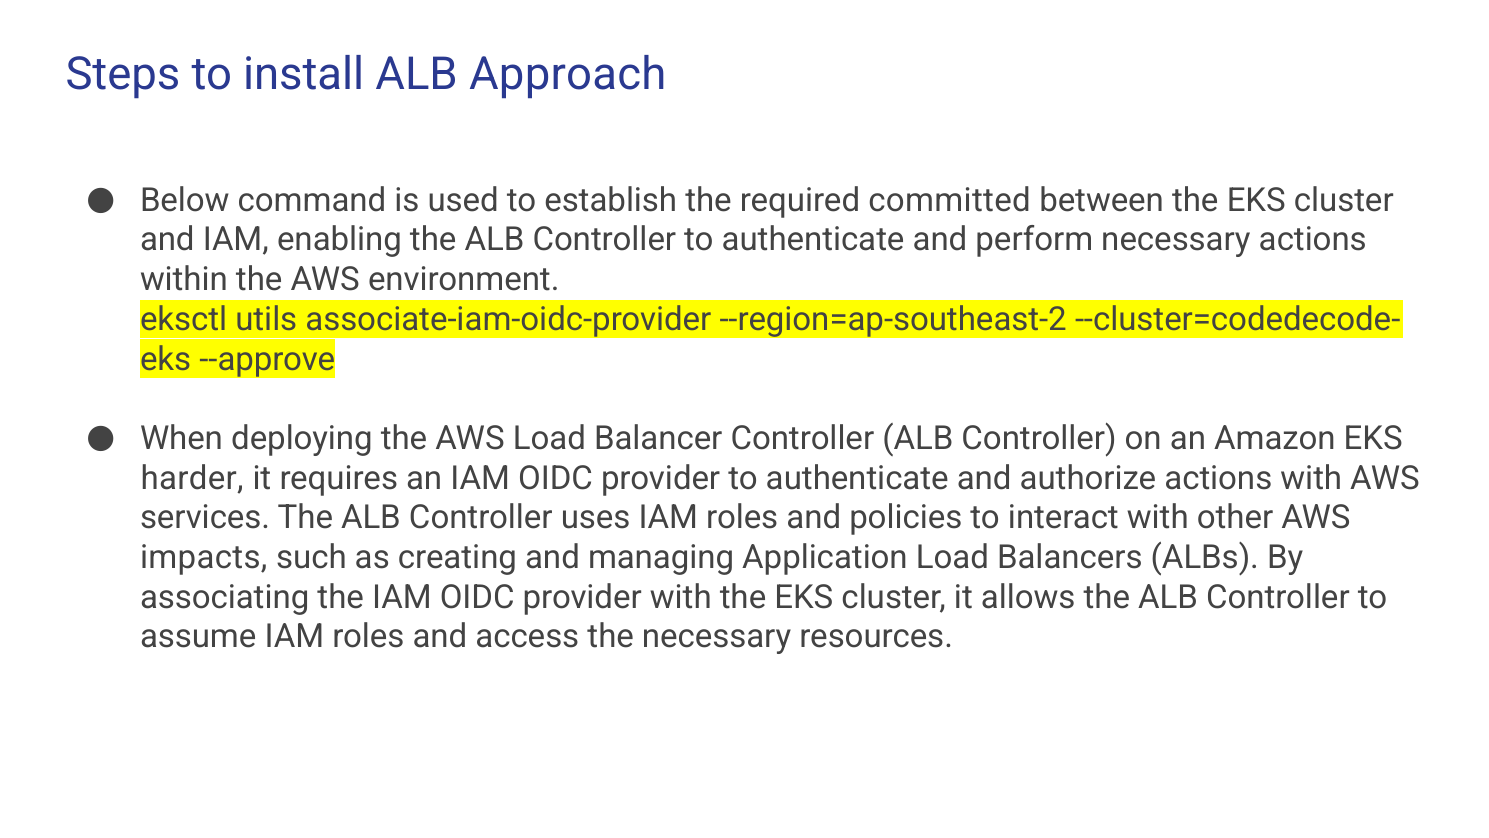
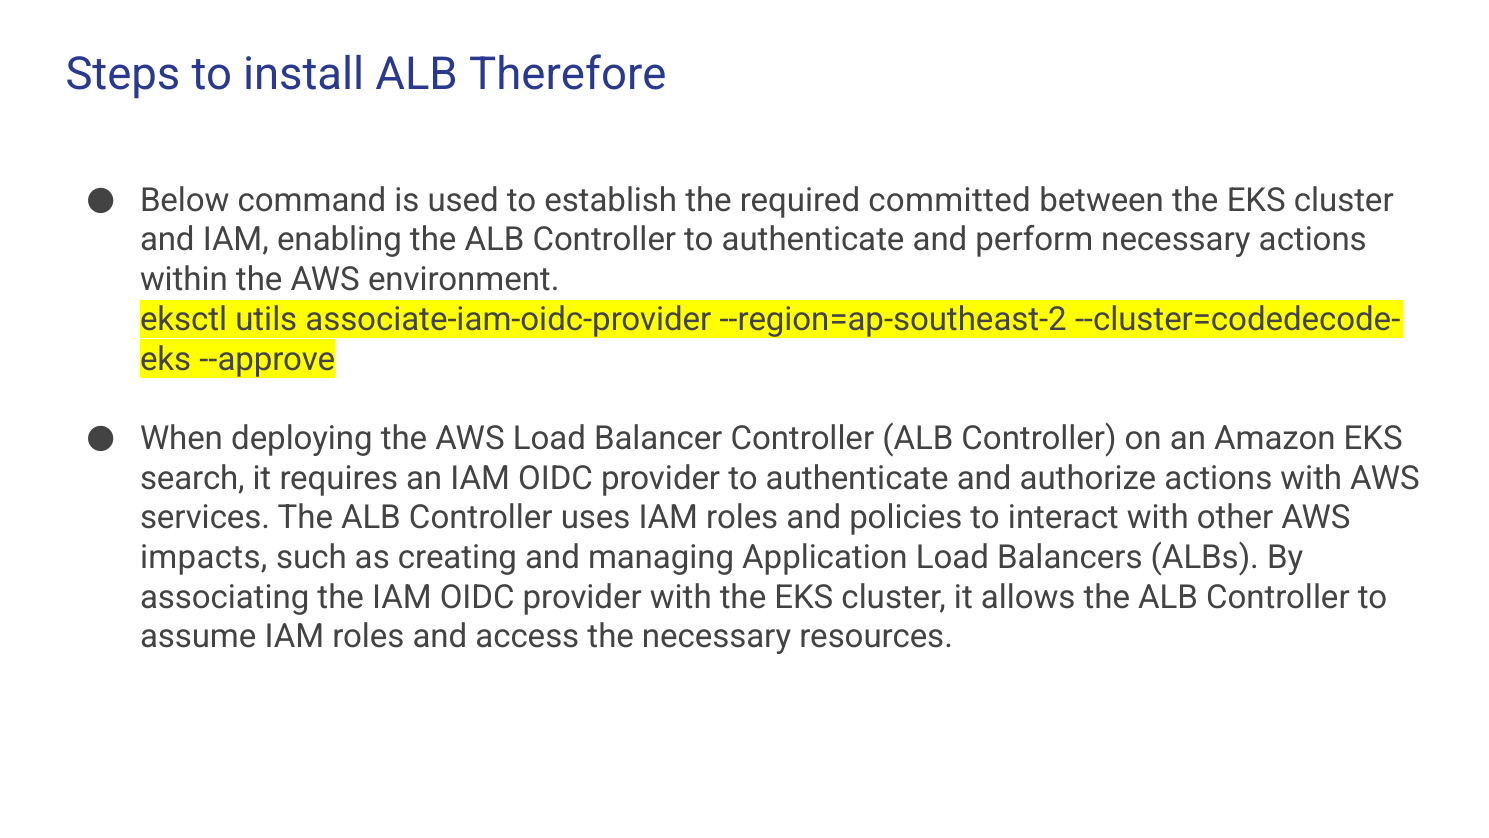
Approach: Approach -> Therefore
harder: harder -> search
